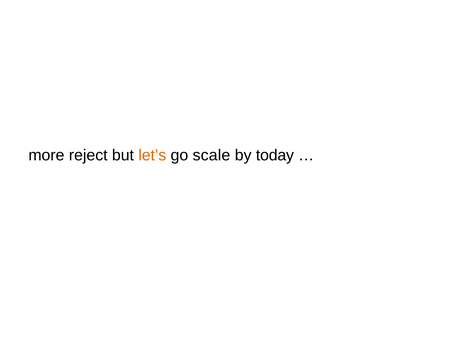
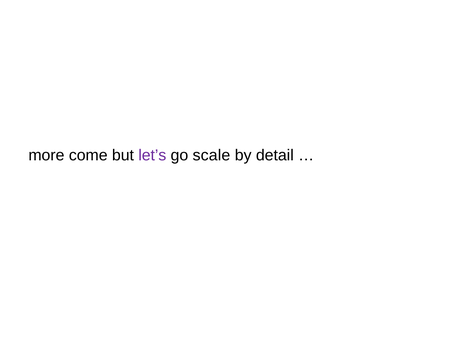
reject: reject -> come
let’s colour: orange -> purple
today: today -> detail
